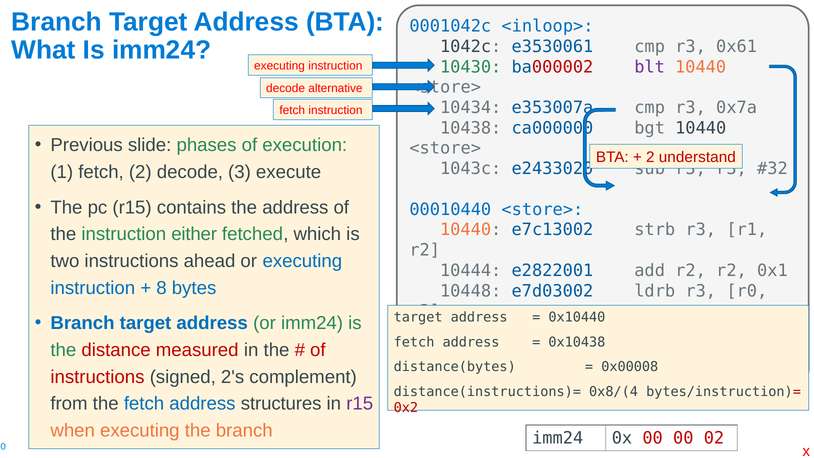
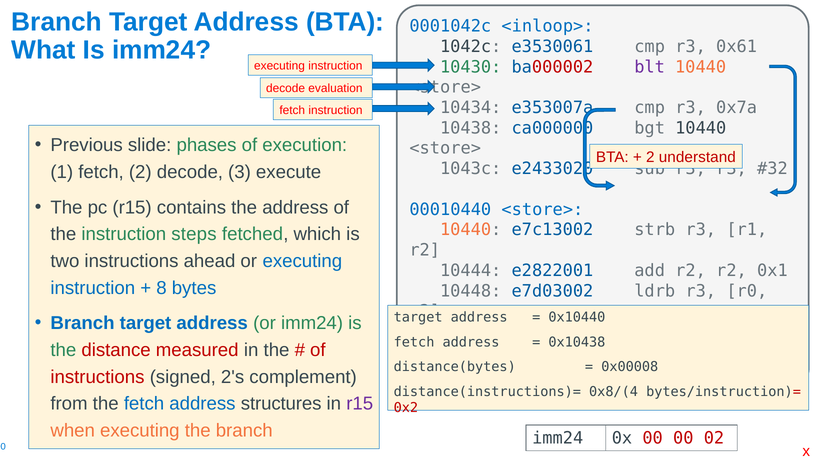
alternative: alternative -> evaluation
either: either -> steps
